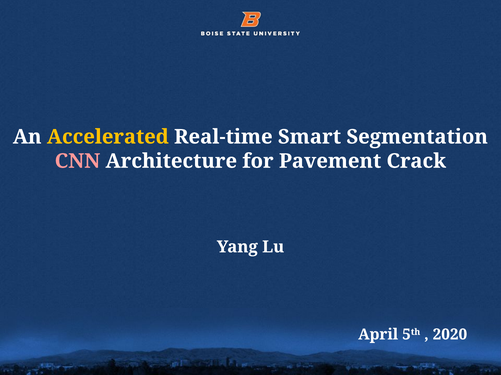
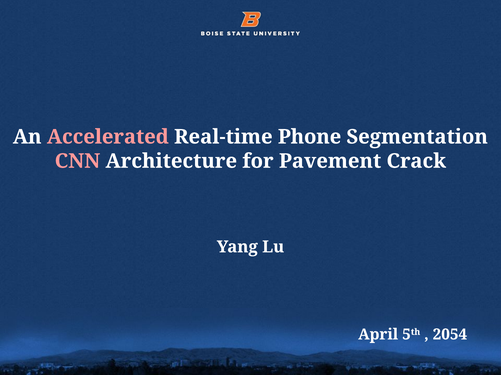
Accelerated colour: yellow -> pink
Smart: Smart -> Phone
2020: 2020 -> 2054
